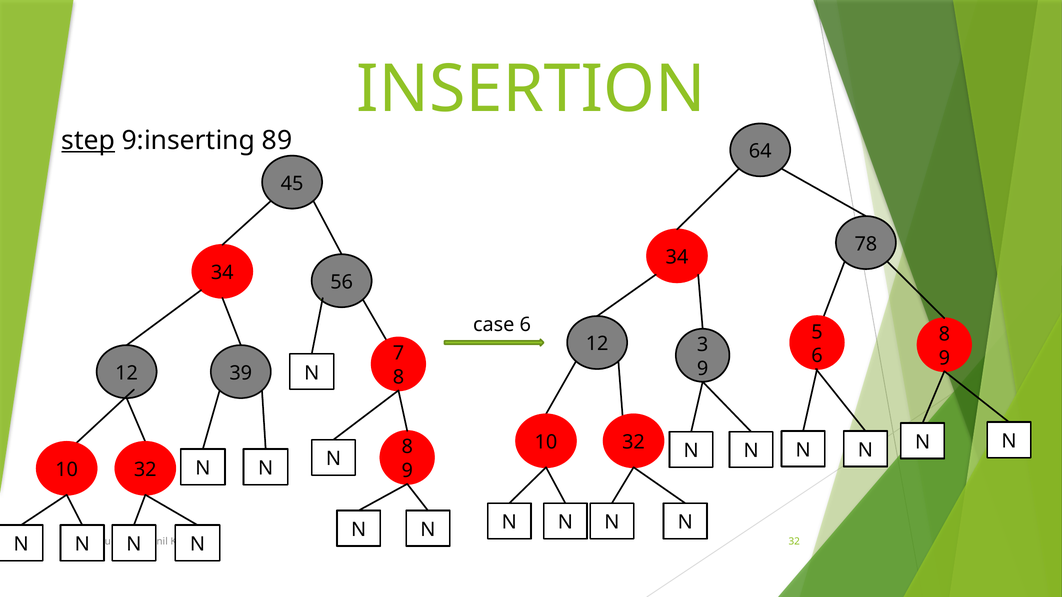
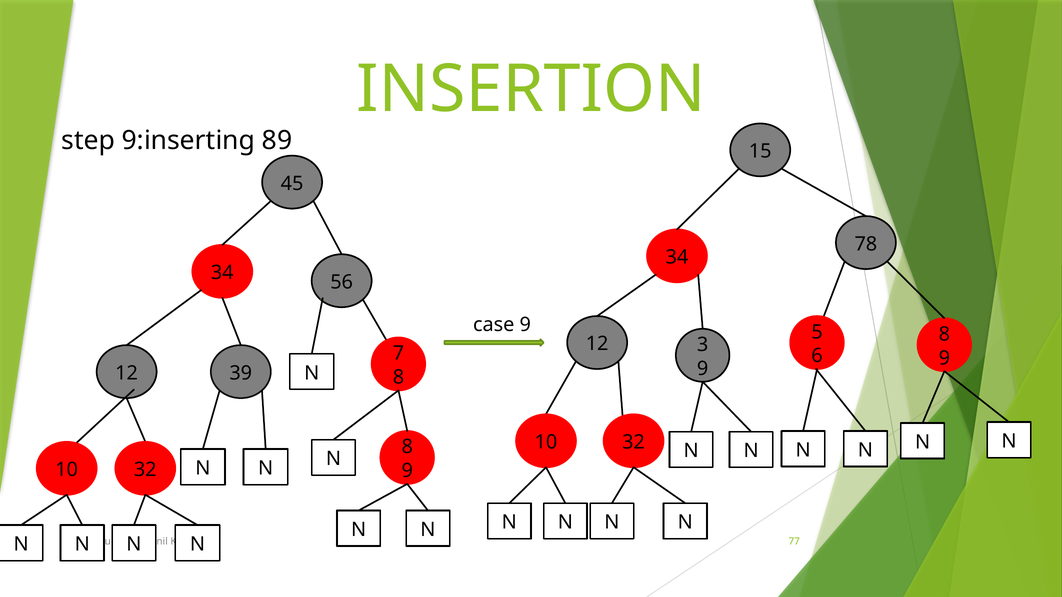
step underline: present -> none
64: 64 -> 15
case 6: 6 -> 9
32 at (794, 542): 32 -> 77
